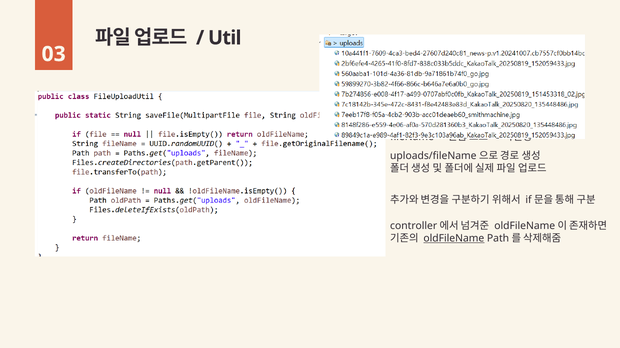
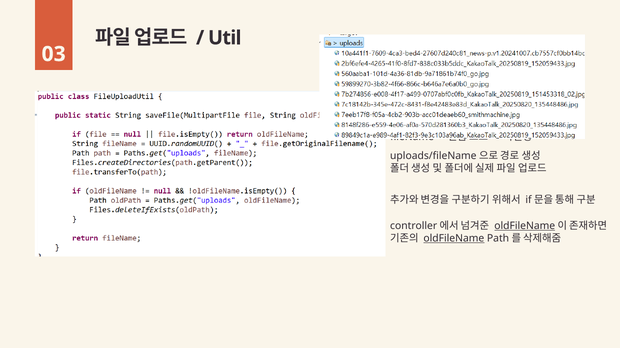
oldFileName at (525, 226) underline: none -> present
